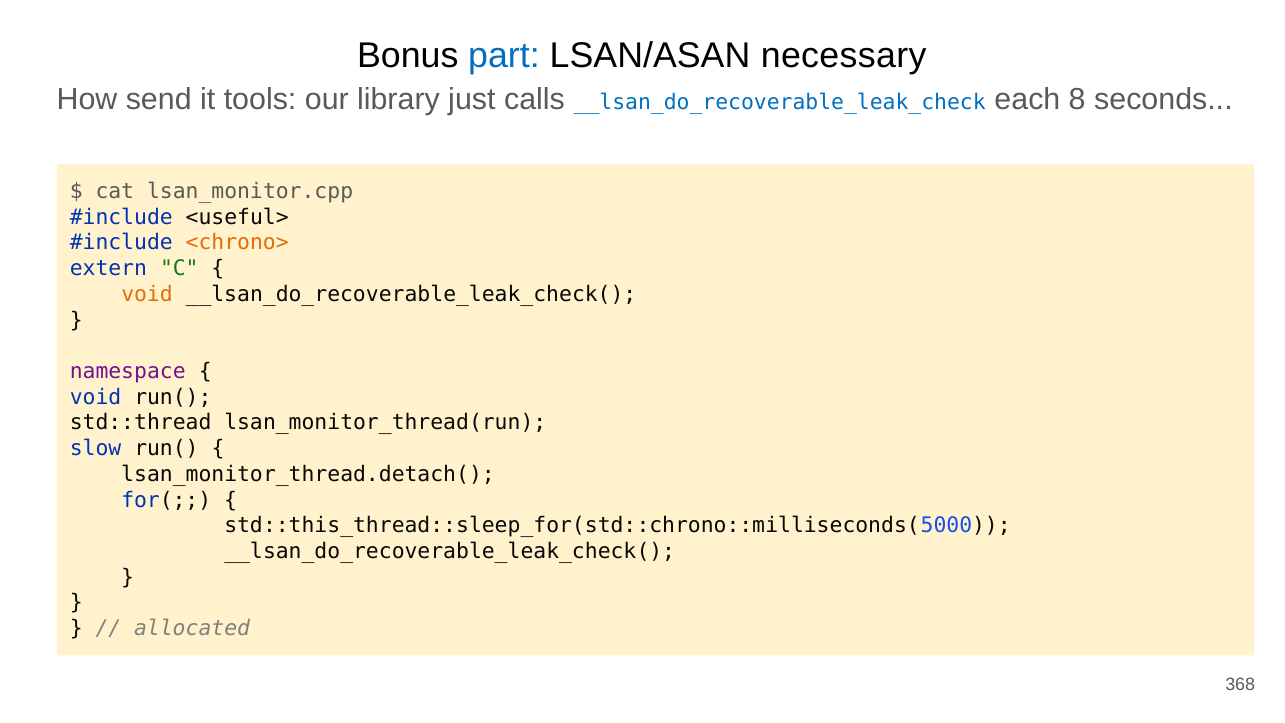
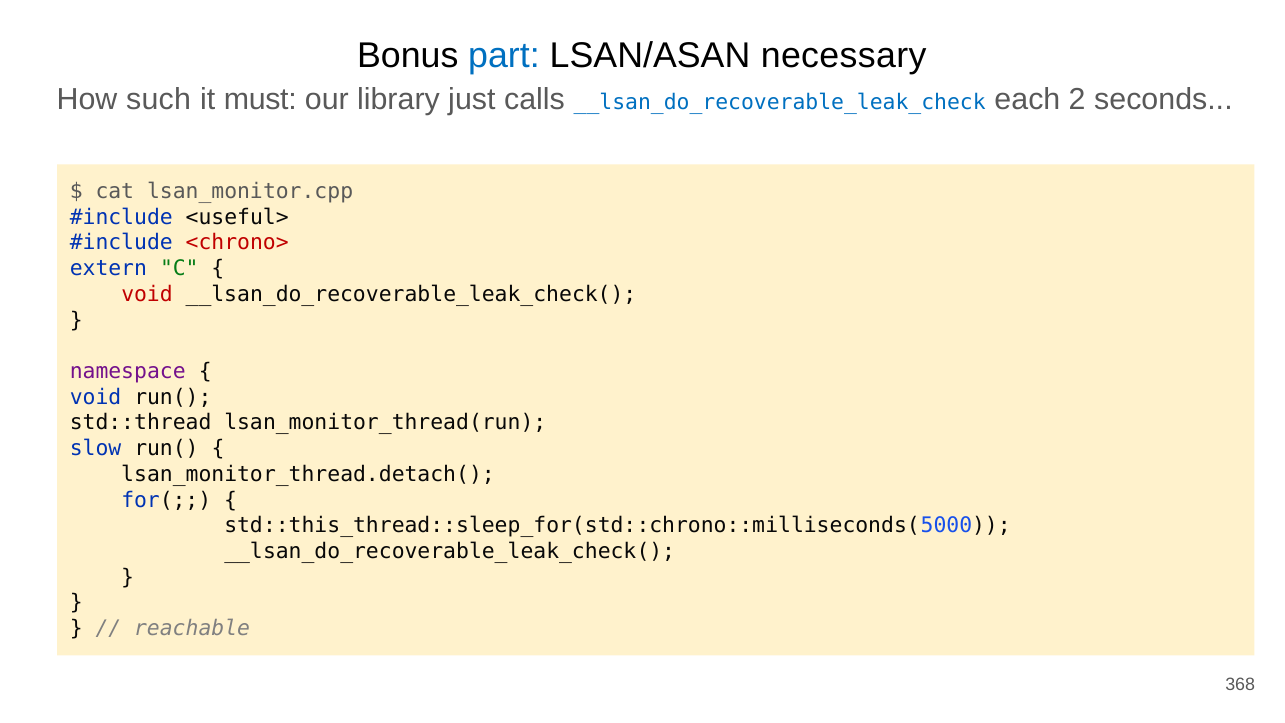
send: send -> such
tools: tools -> must
8: 8 -> 2
<chrono> colour: orange -> red
void at (147, 294) colour: orange -> red
allocated: allocated -> reachable
